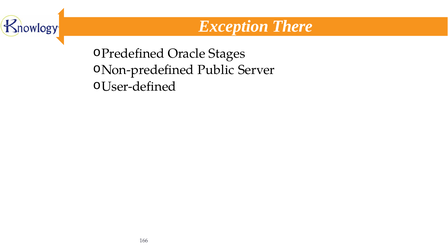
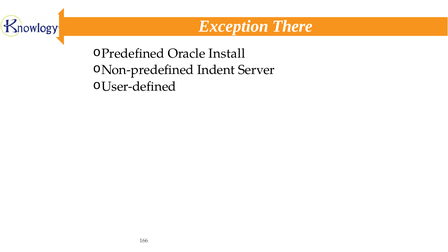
Stages: Stages -> Install
Public: Public -> Indent
